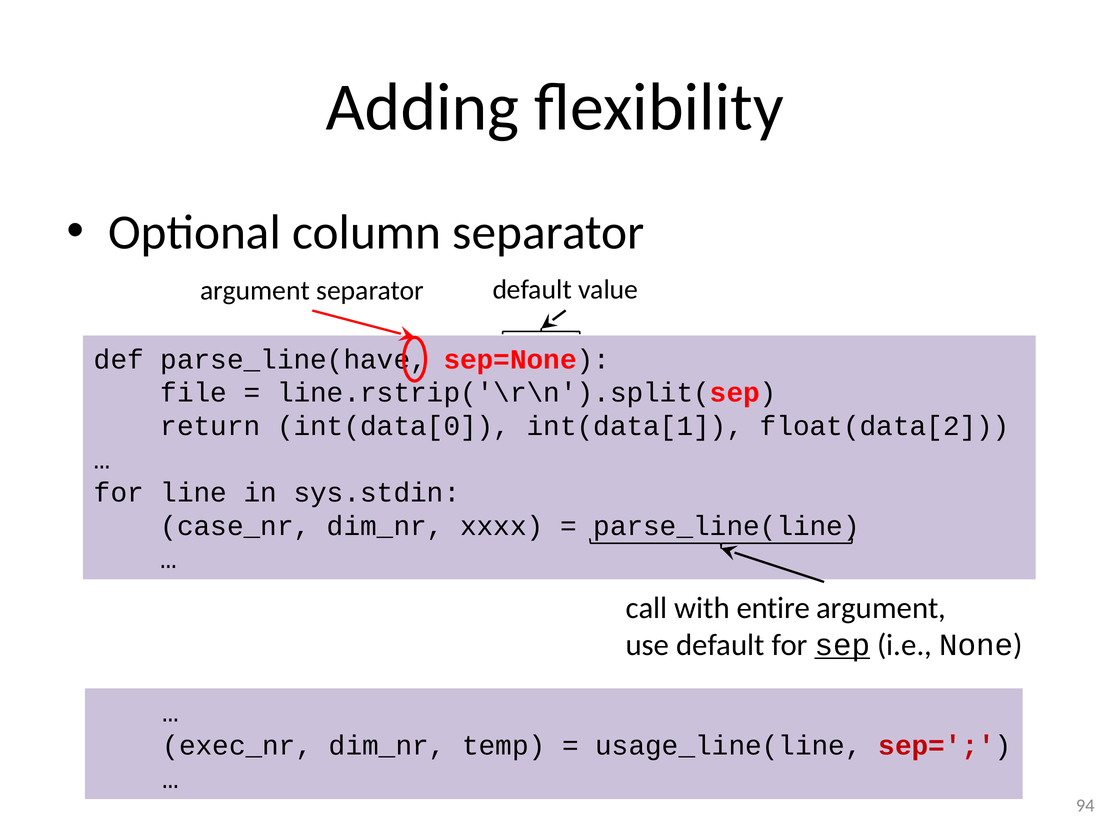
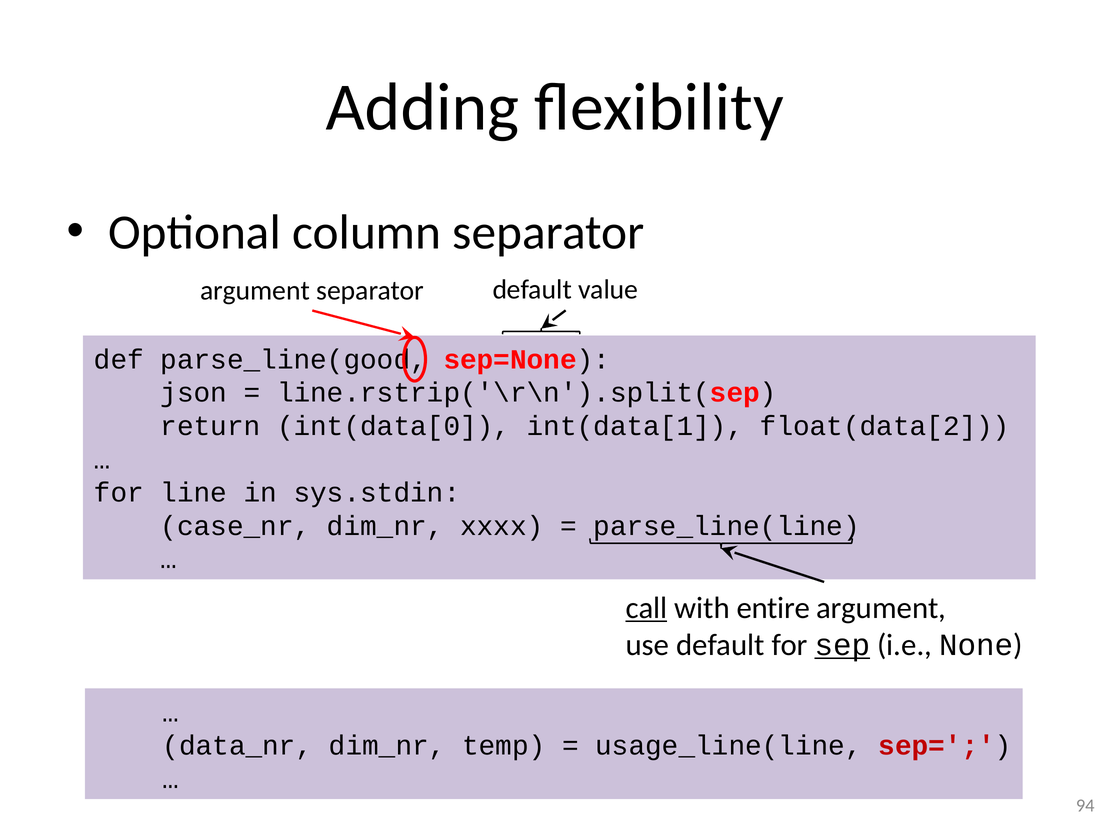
parse_line(have: parse_line(have -> parse_line(good
file: file -> json
call underline: none -> present
exec_nr: exec_nr -> data_nr
